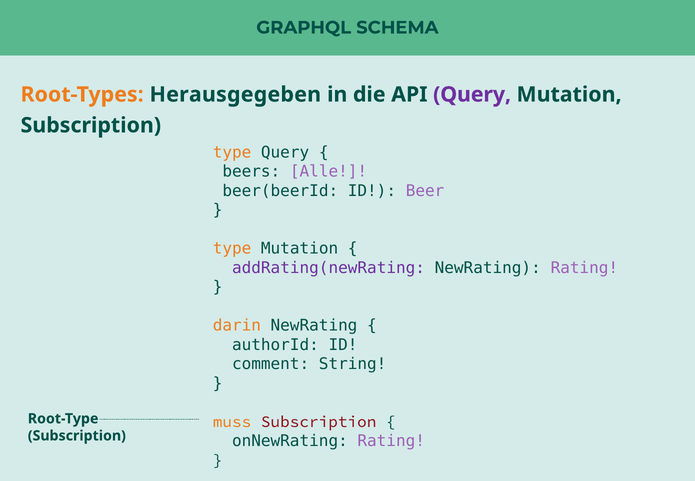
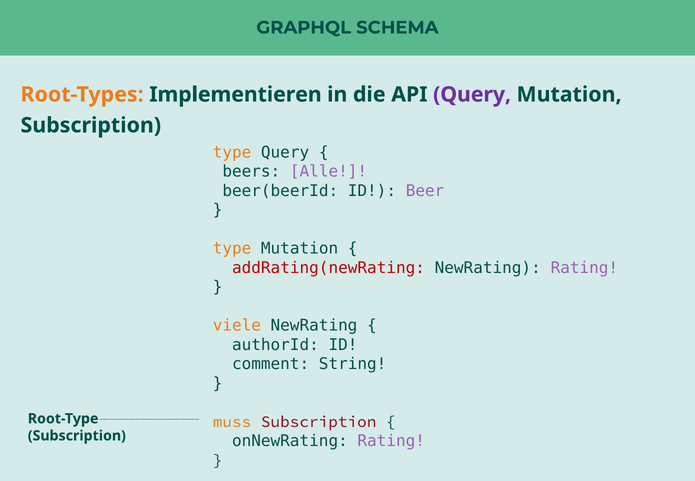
Herausgegeben: Herausgegeben -> Implementieren
addRating(newRating colour: purple -> red
darin: darin -> viele
